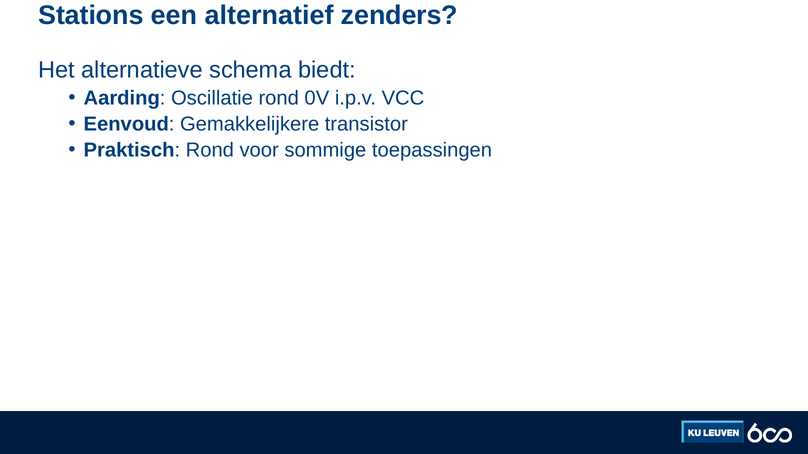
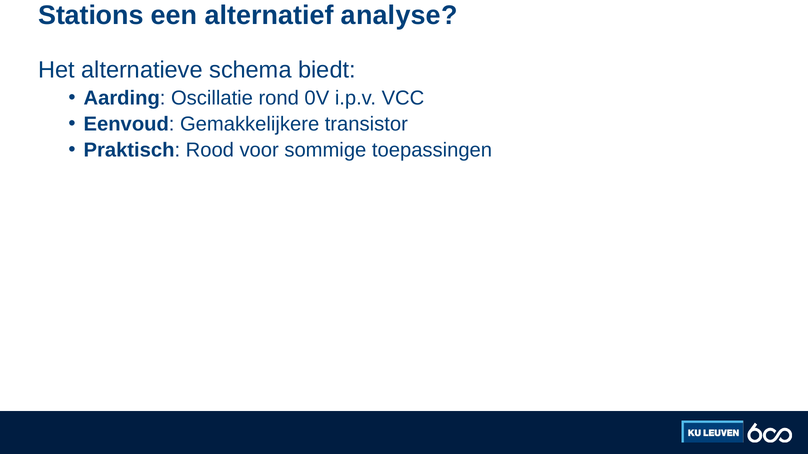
zenders: zenders -> analyse
Praktisch Rond: Rond -> Rood
